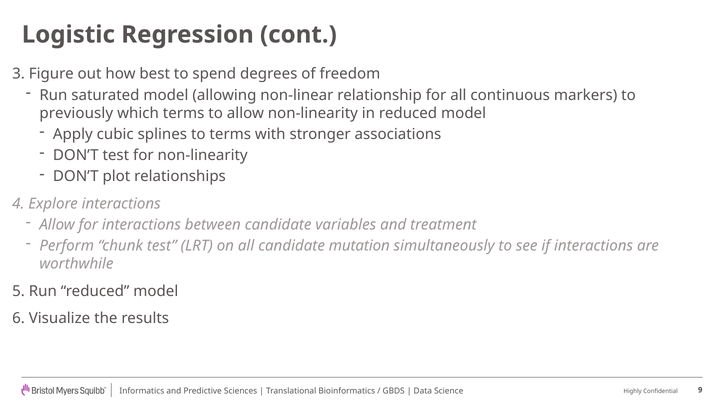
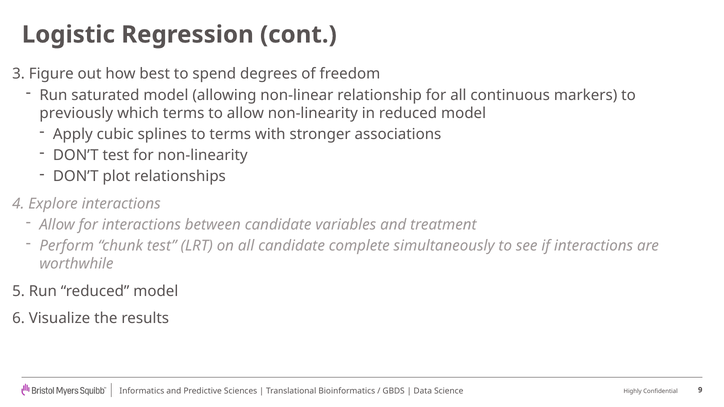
mutation: mutation -> complete
